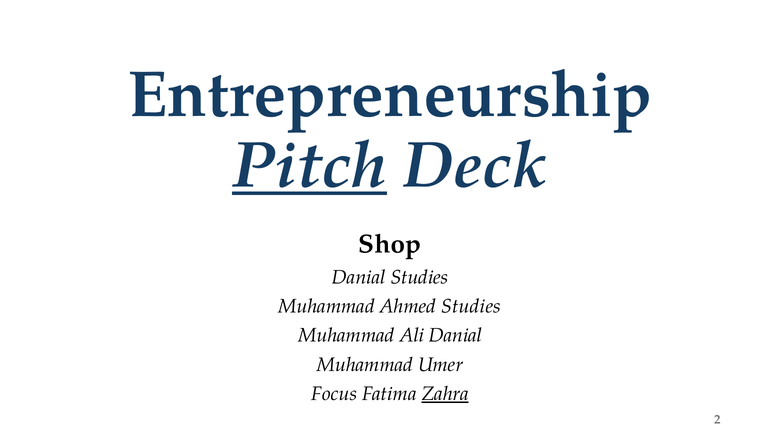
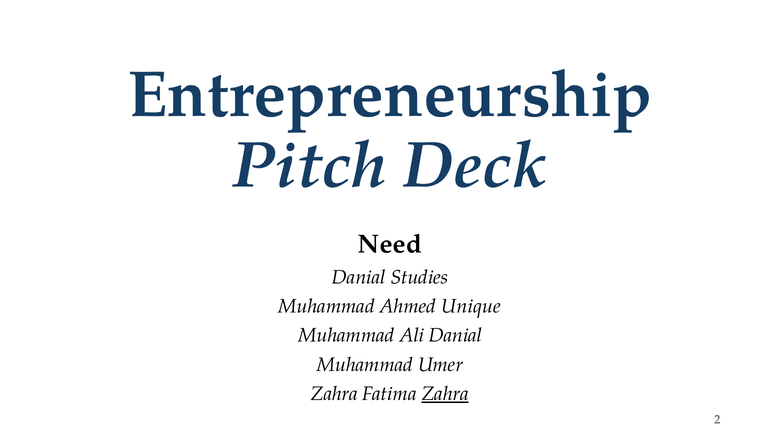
Pitch underline: present -> none
Shop: Shop -> Need
Ahmed Studies: Studies -> Unique
Focus at (334, 394): Focus -> Zahra
